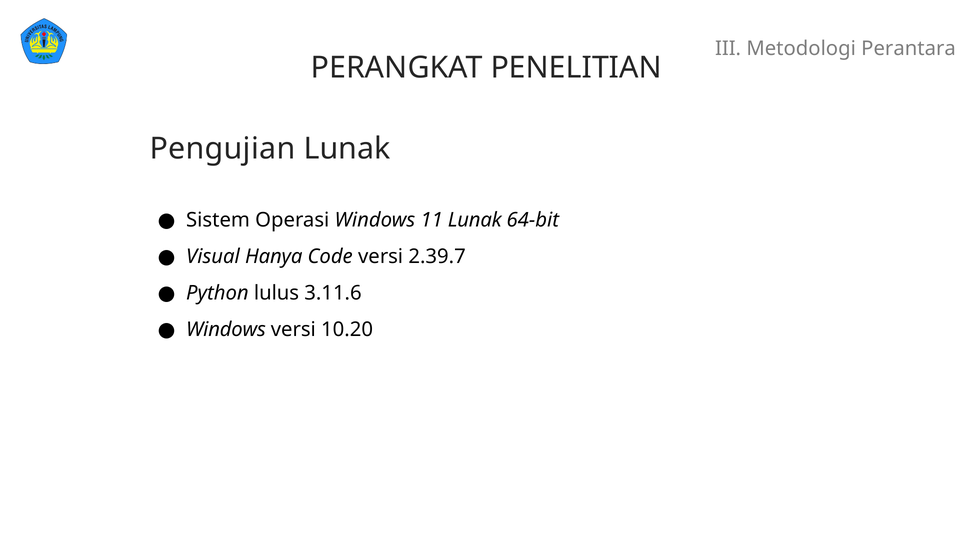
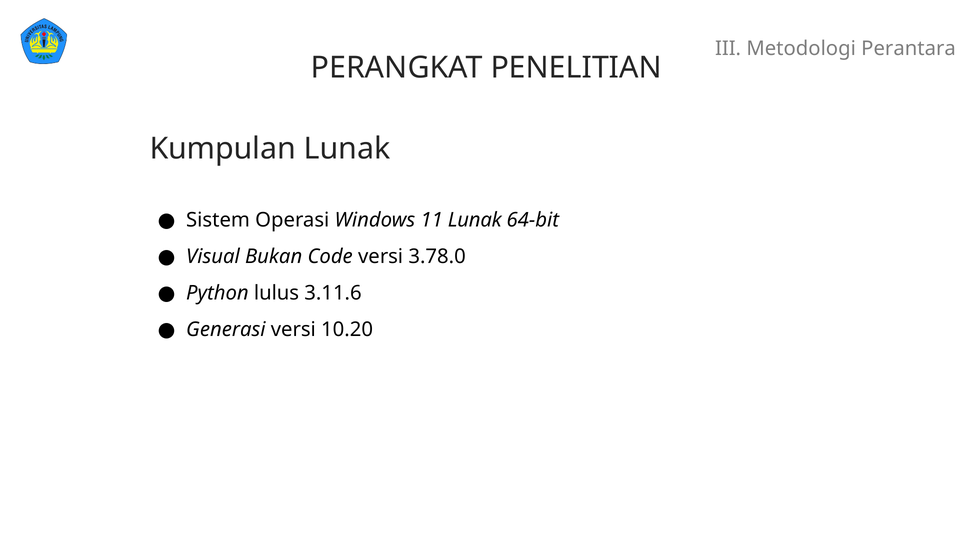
Pengujian: Pengujian -> Kumpulan
Hanya: Hanya -> Bukan
2.39.7: 2.39.7 -> 3.78.0
Windows at (226, 330): Windows -> Generasi
